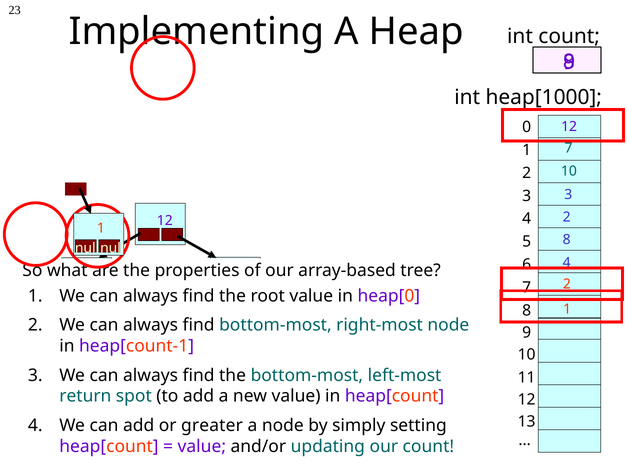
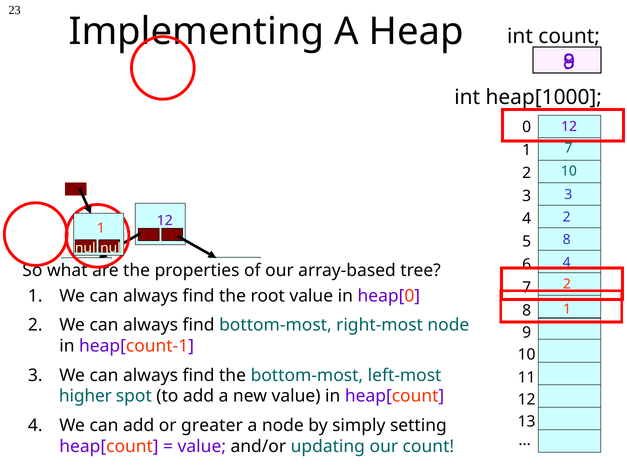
return: return -> higher
